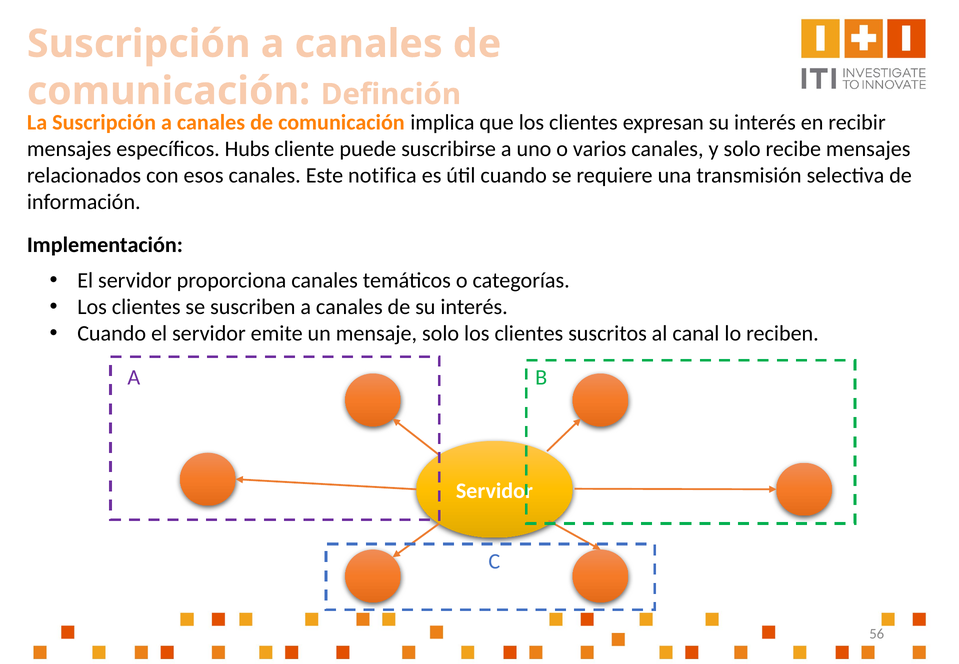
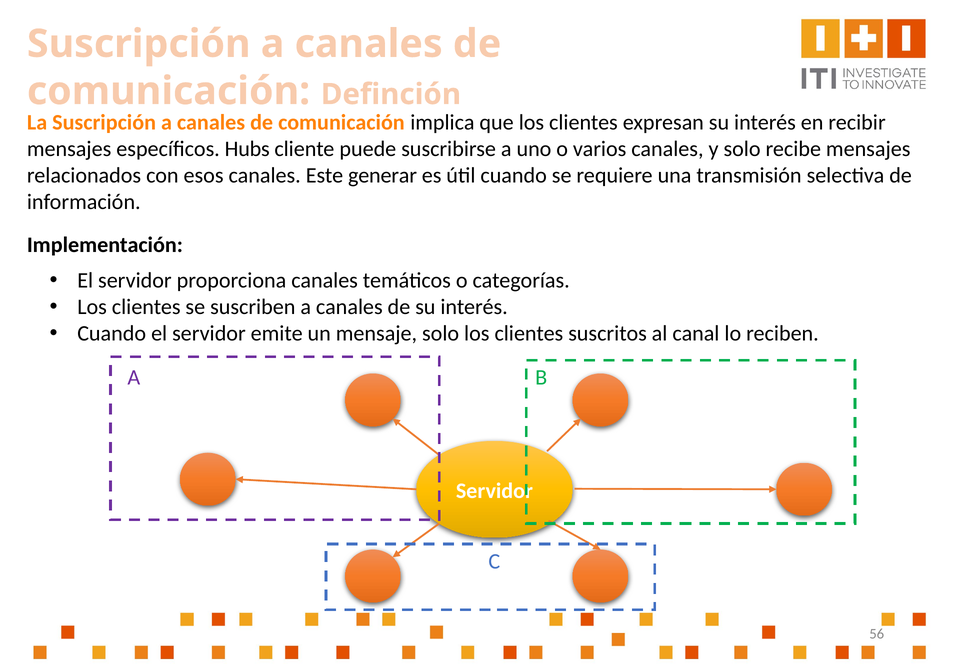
notifica: notifica -> generar
